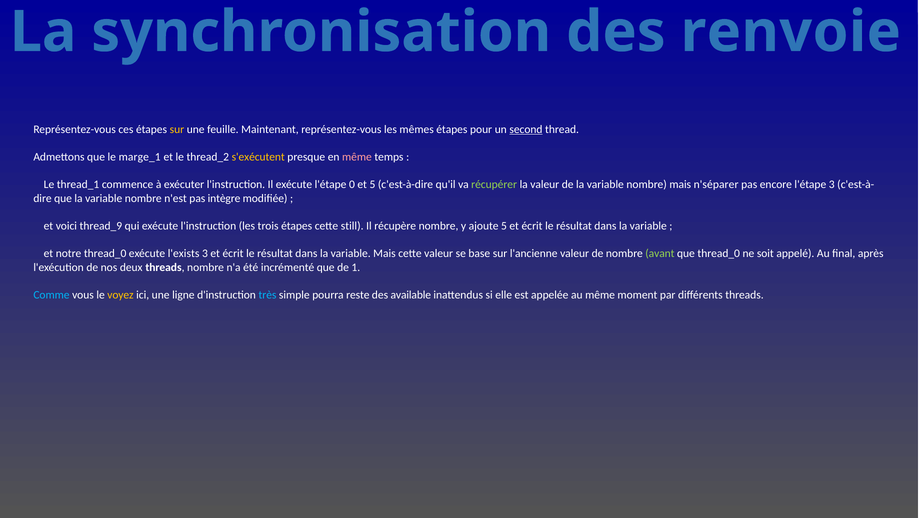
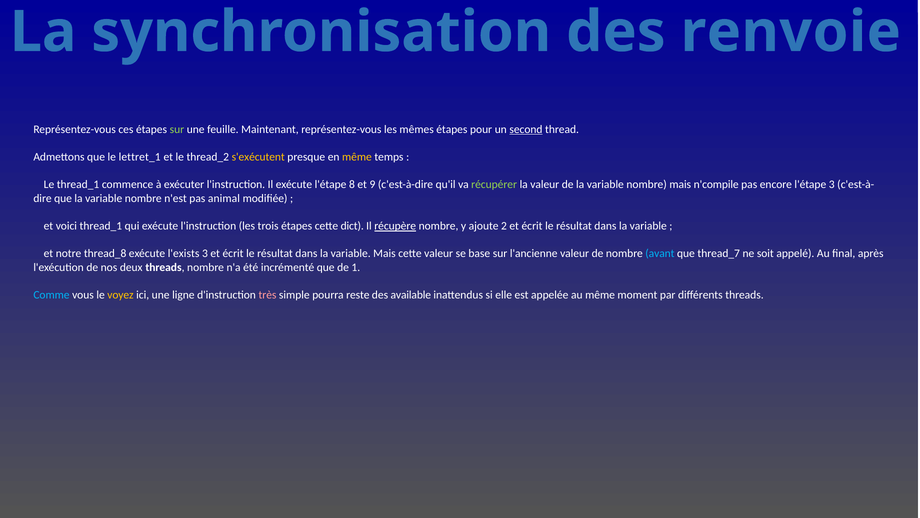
sur at (177, 129) colour: yellow -> light green
marge_1: marge_1 -> lettret_1
même at (357, 157) colour: pink -> yellow
0: 0 -> 8
et 5: 5 -> 9
n'séparer: n'séparer -> n'compile
intègre: intègre -> animal
voici thread_9: thread_9 -> thread_1
still: still -> dict
récupère underline: none -> present
ajoute 5: 5 -> 2
notre thread_0: thread_0 -> thread_8
avant colour: light green -> light blue
que thread_0: thread_0 -> thread_7
très colour: light blue -> pink
